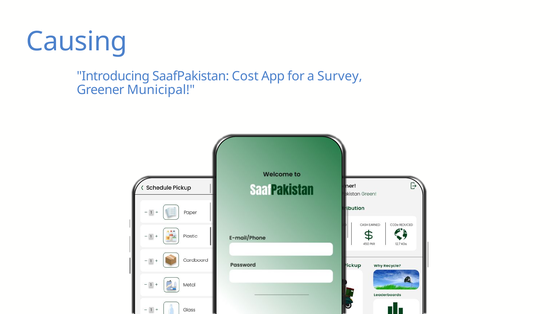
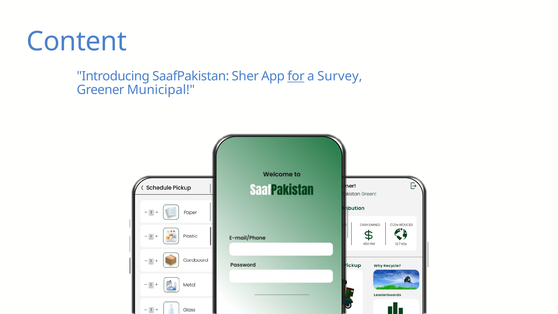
Causing: Causing -> Content
Cost: Cost -> Sher
for underline: none -> present
